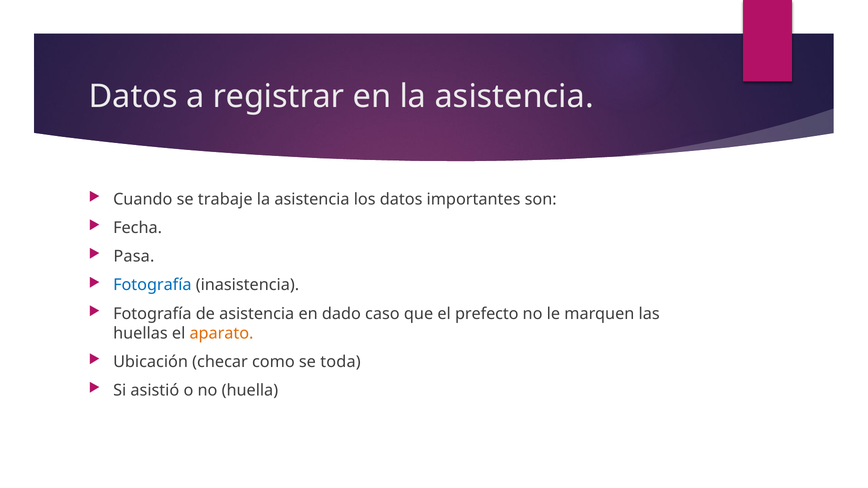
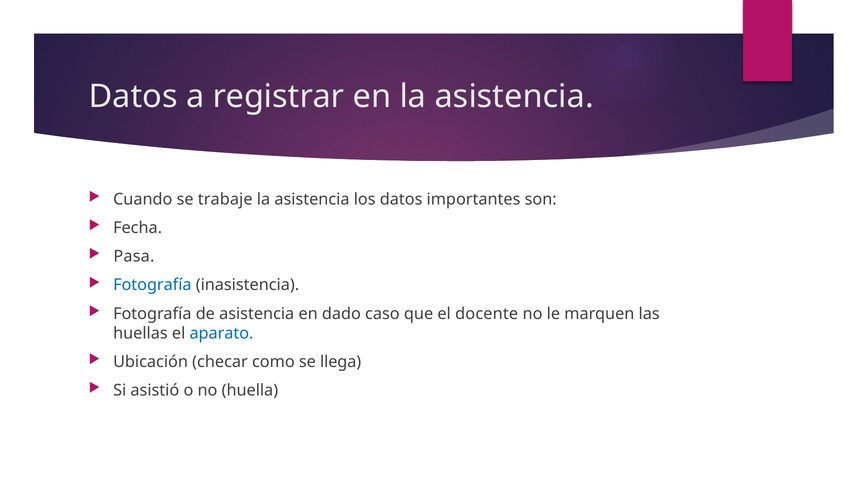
prefecto: prefecto -> docente
aparato colour: orange -> blue
toda: toda -> llega
